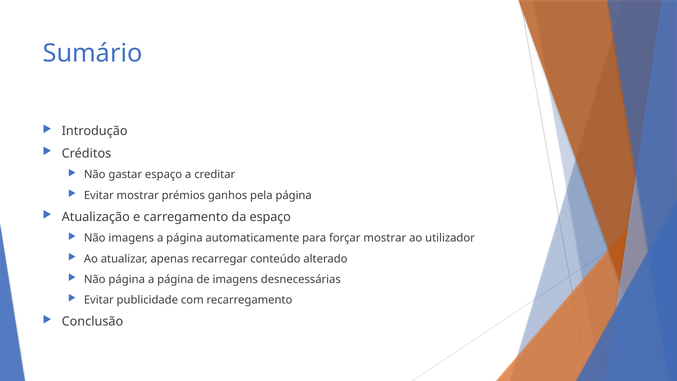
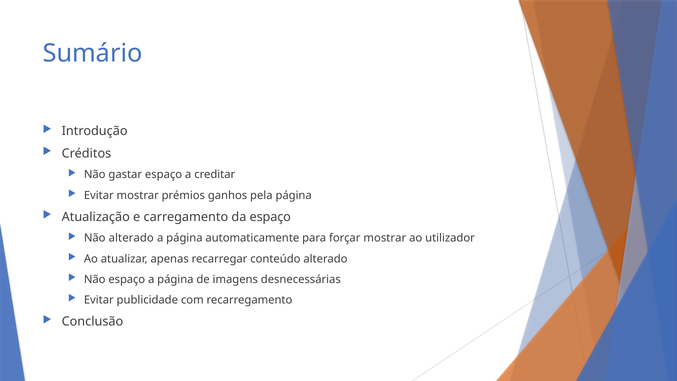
Não imagens: imagens -> alterado
Não página: página -> espaço
